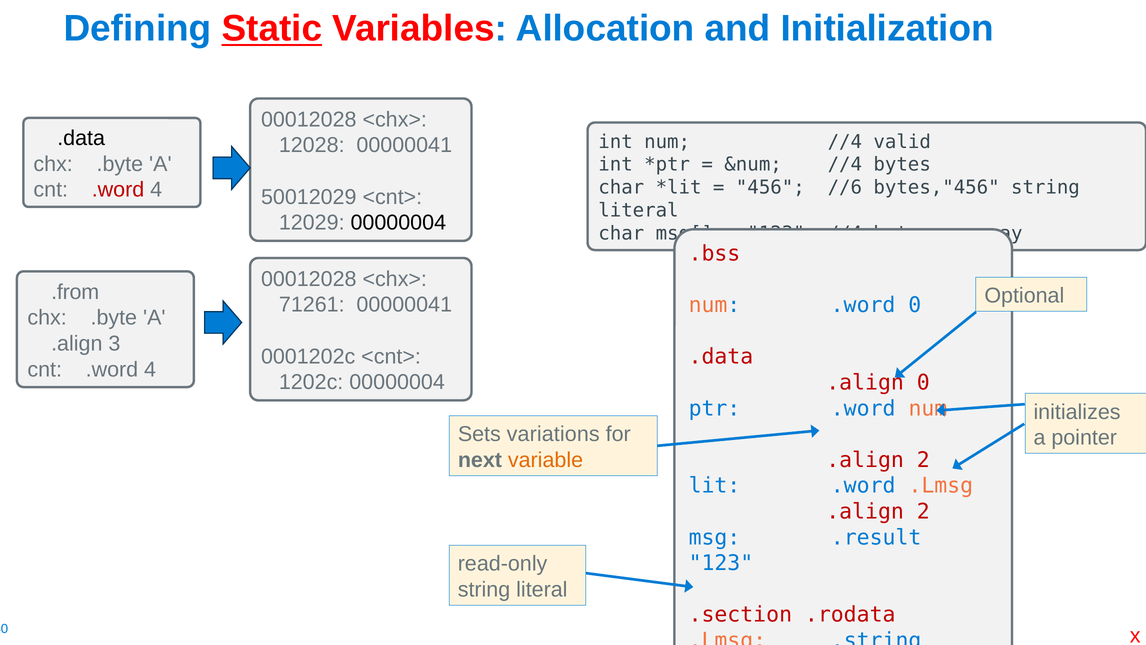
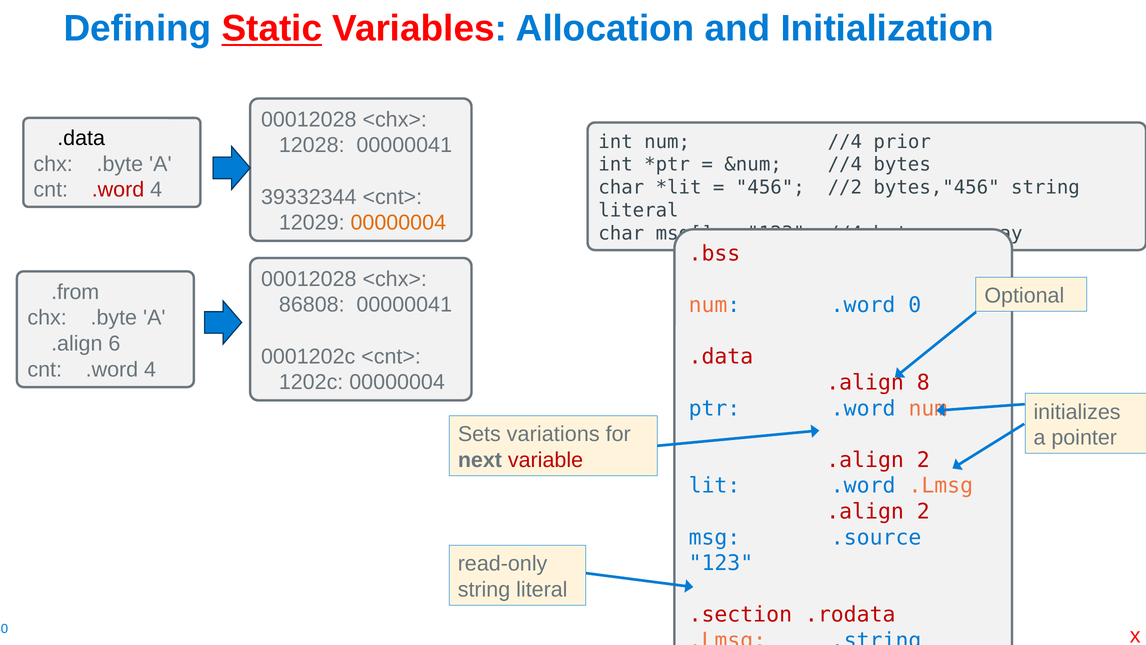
valid: valid -> prior
//6: //6 -> //2
50012029: 50012029 -> 39332344
00000004 at (398, 223) colour: black -> orange
71261: 71261 -> 86808
3: 3 -> 6
.align 0: 0 -> 8
variable colour: orange -> red
.result: .result -> .source
